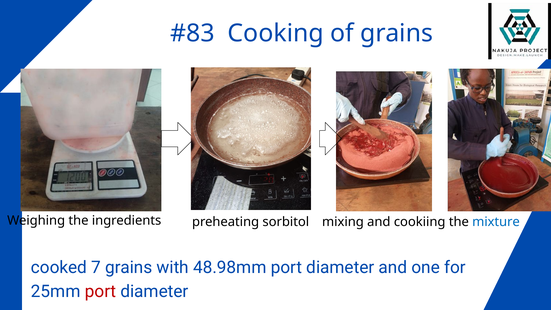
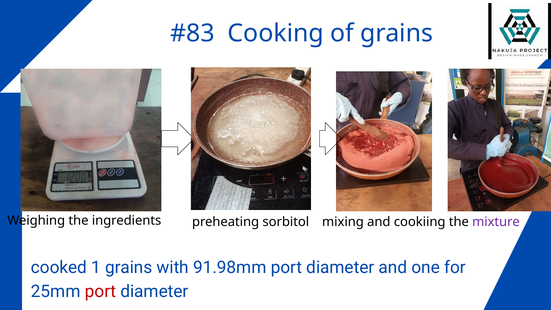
mixture colour: blue -> purple
7: 7 -> 1
48.98mm: 48.98mm -> 91.98mm
